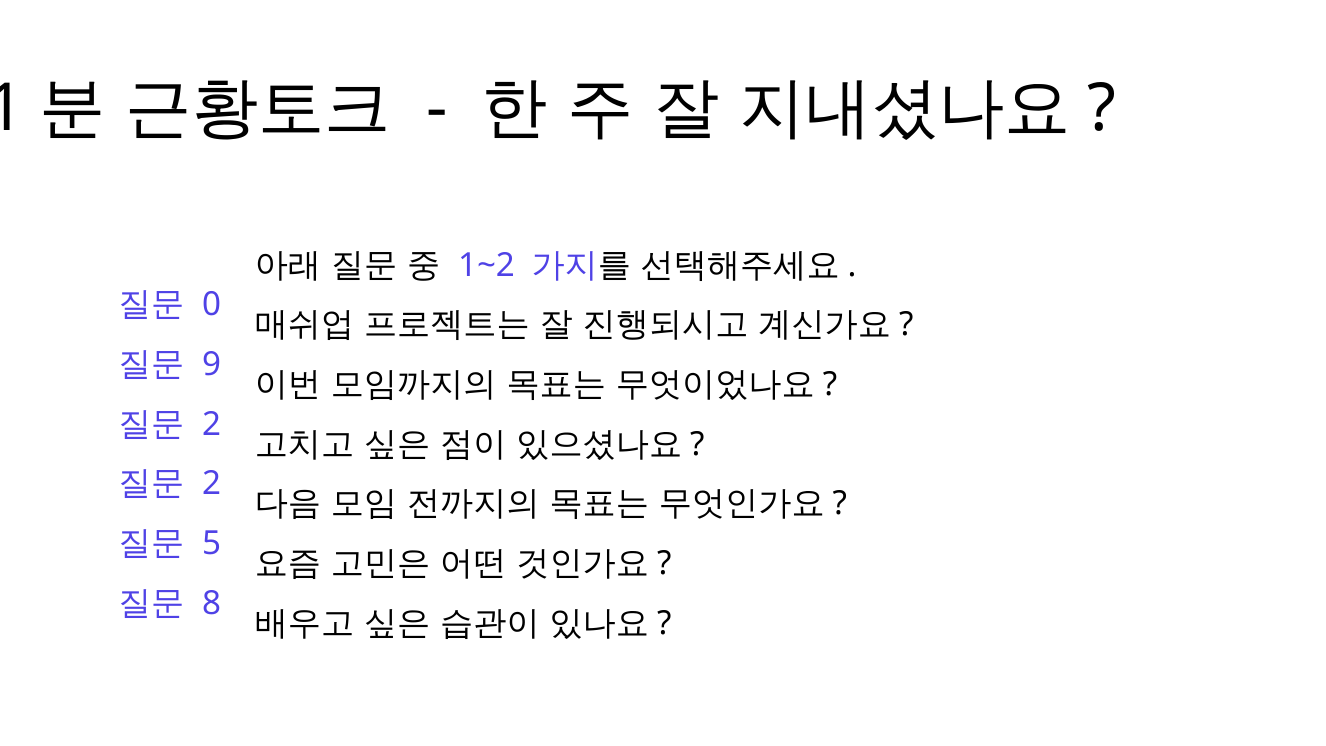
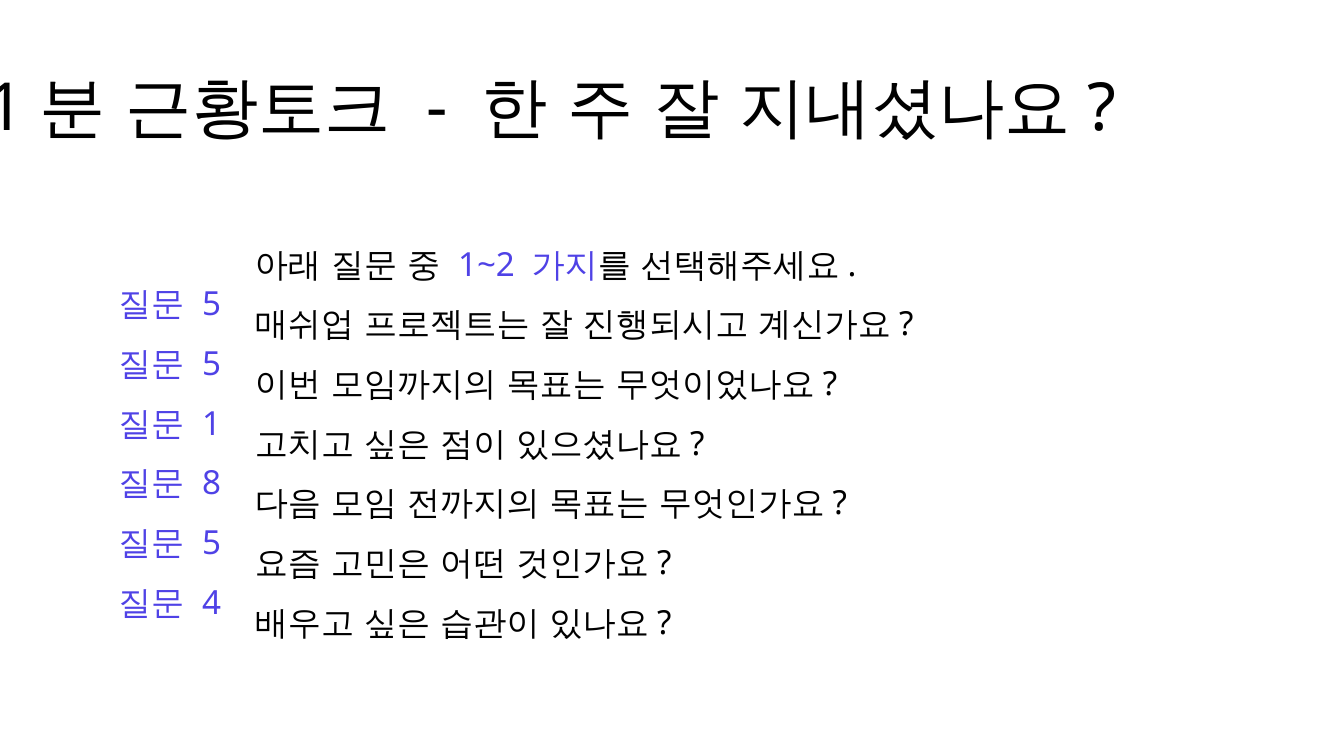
0 at (212, 305): 0 -> 5
9 at (212, 364): 9 -> 5
2 at (212, 424): 2 -> 1
2 at (212, 484): 2 -> 8
8: 8 -> 4
